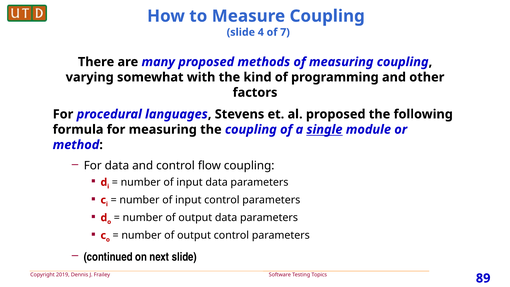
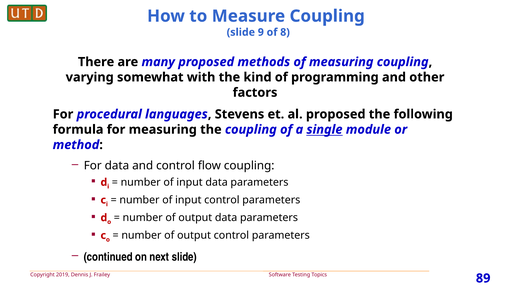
4: 4 -> 9
7: 7 -> 8
